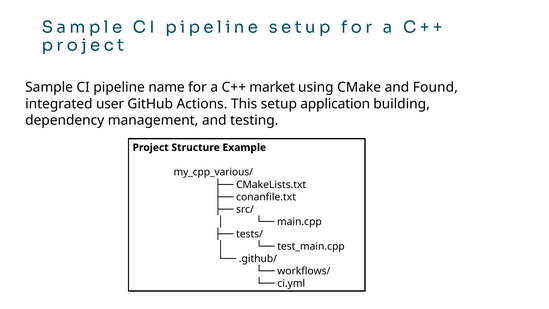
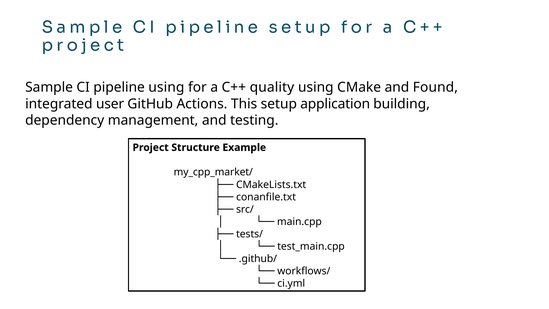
pipeline name: name -> using
market: market -> quality
my_cpp_various/: my_cpp_various/ -> my_cpp_market/
